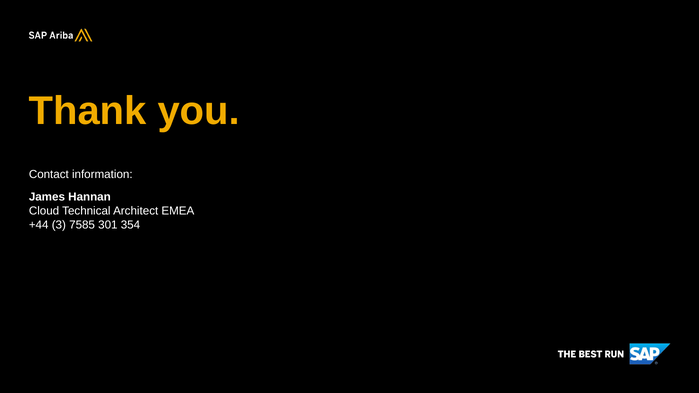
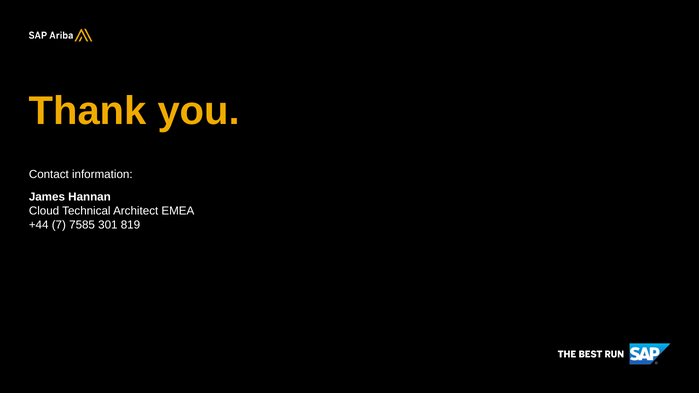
3: 3 -> 7
354: 354 -> 819
